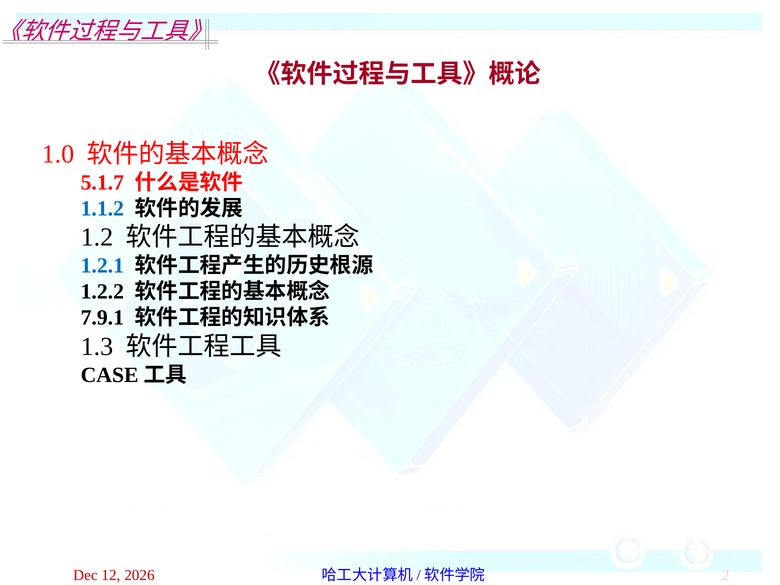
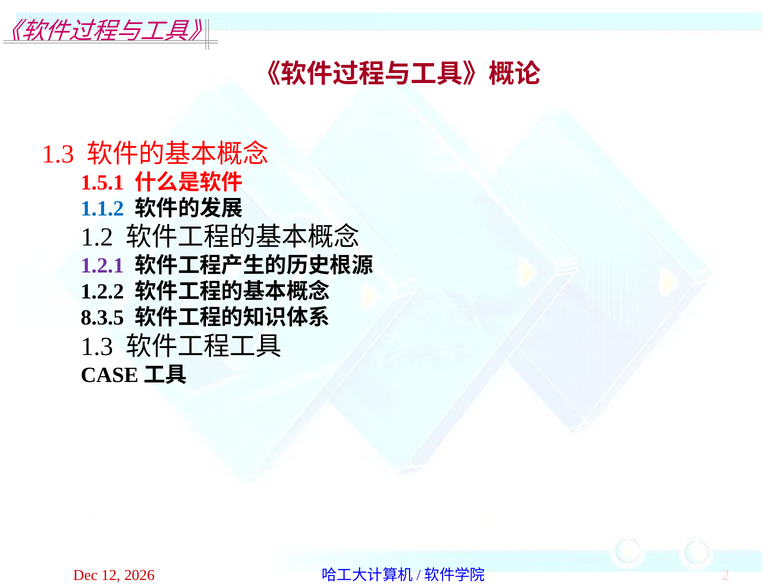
1.0 at (58, 154): 1.0 -> 1.3
5.1.7: 5.1.7 -> 1.5.1
1.2.1 colour: blue -> purple
7.9.1: 7.9.1 -> 8.3.5
